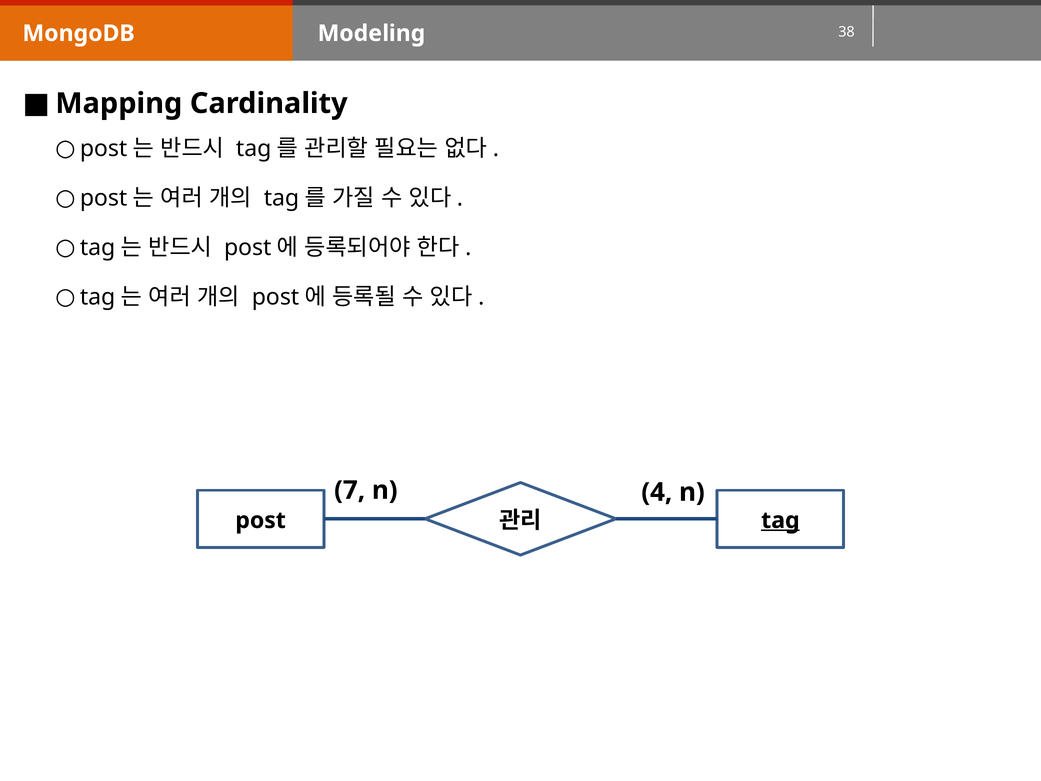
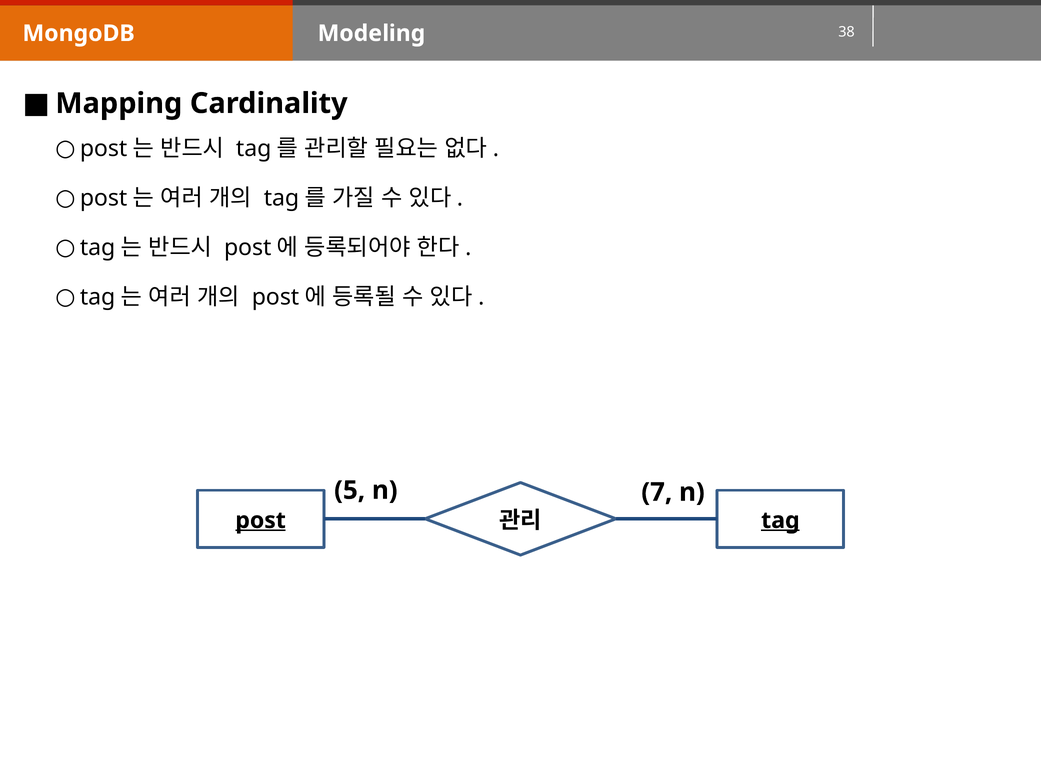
7: 7 -> 5
4: 4 -> 7
post underline: none -> present
